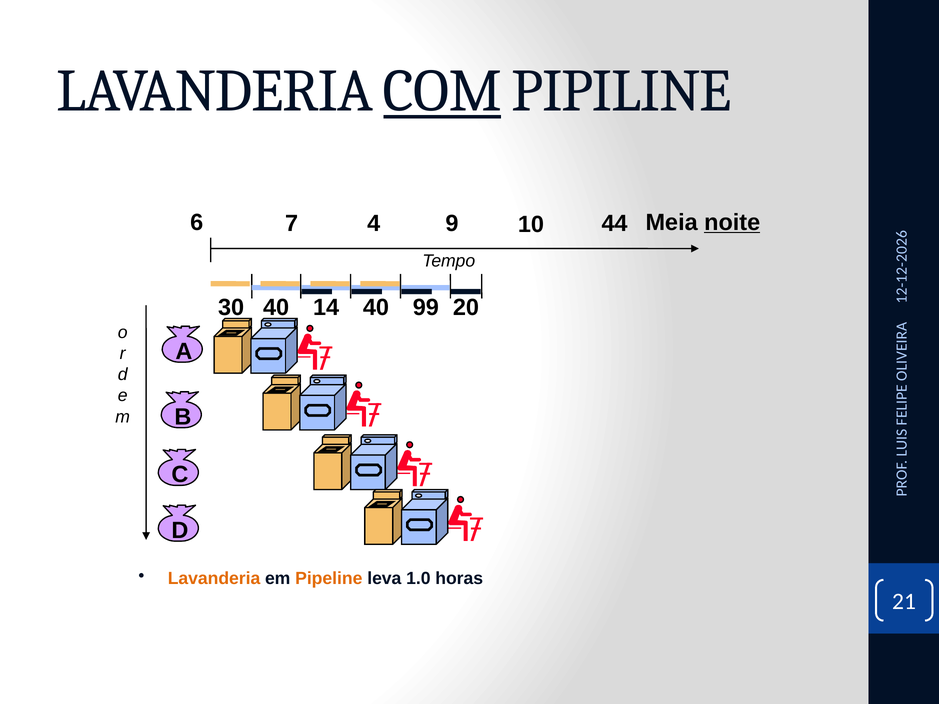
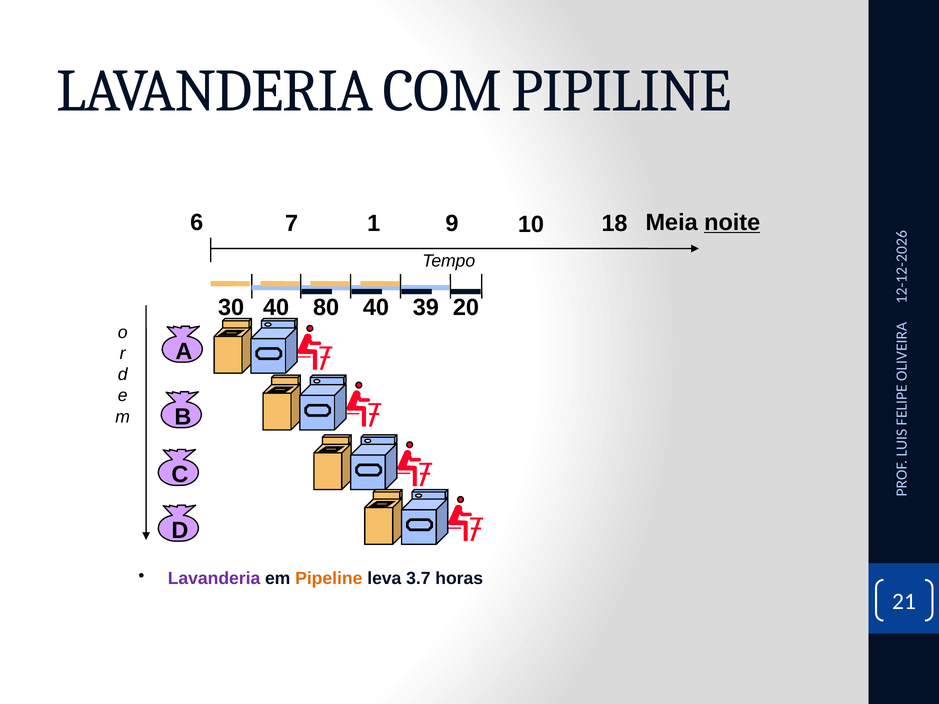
COM underline: present -> none
7 4: 4 -> 1
44: 44 -> 18
14: 14 -> 80
99: 99 -> 39
Lavanderia at (214, 579) colour: orange -> purple
1.0: 1.0 -> 3.7
